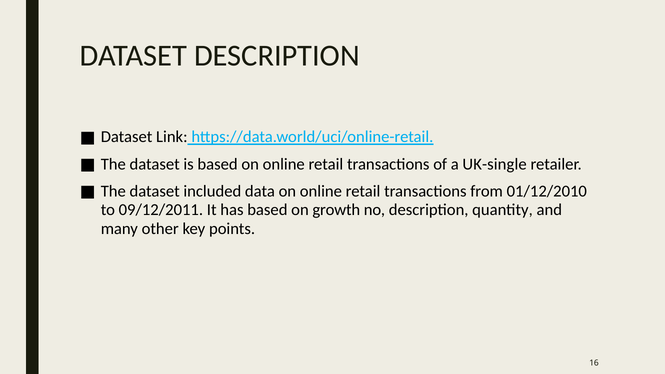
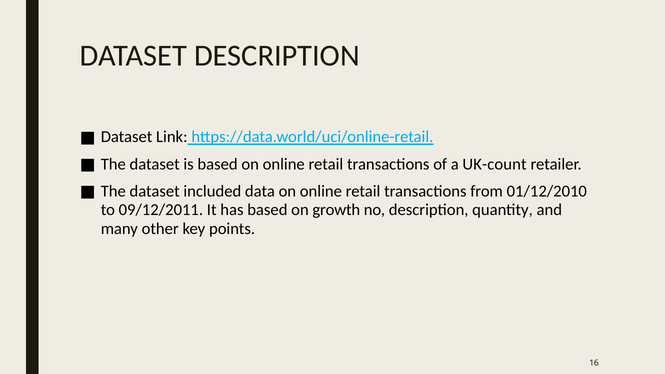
UK-single: UK-single -> UK-count
